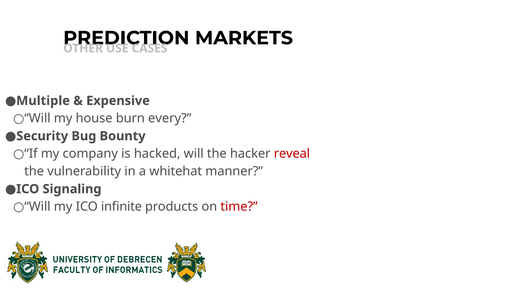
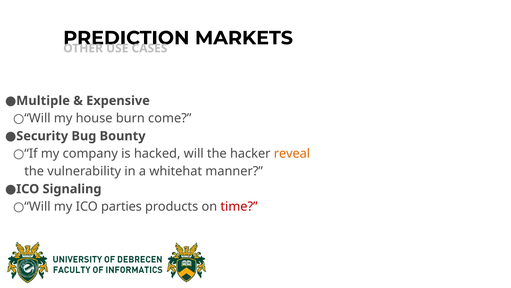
every: every -> come
reveal colour: red -> orange
infinite: infinite -> parties
